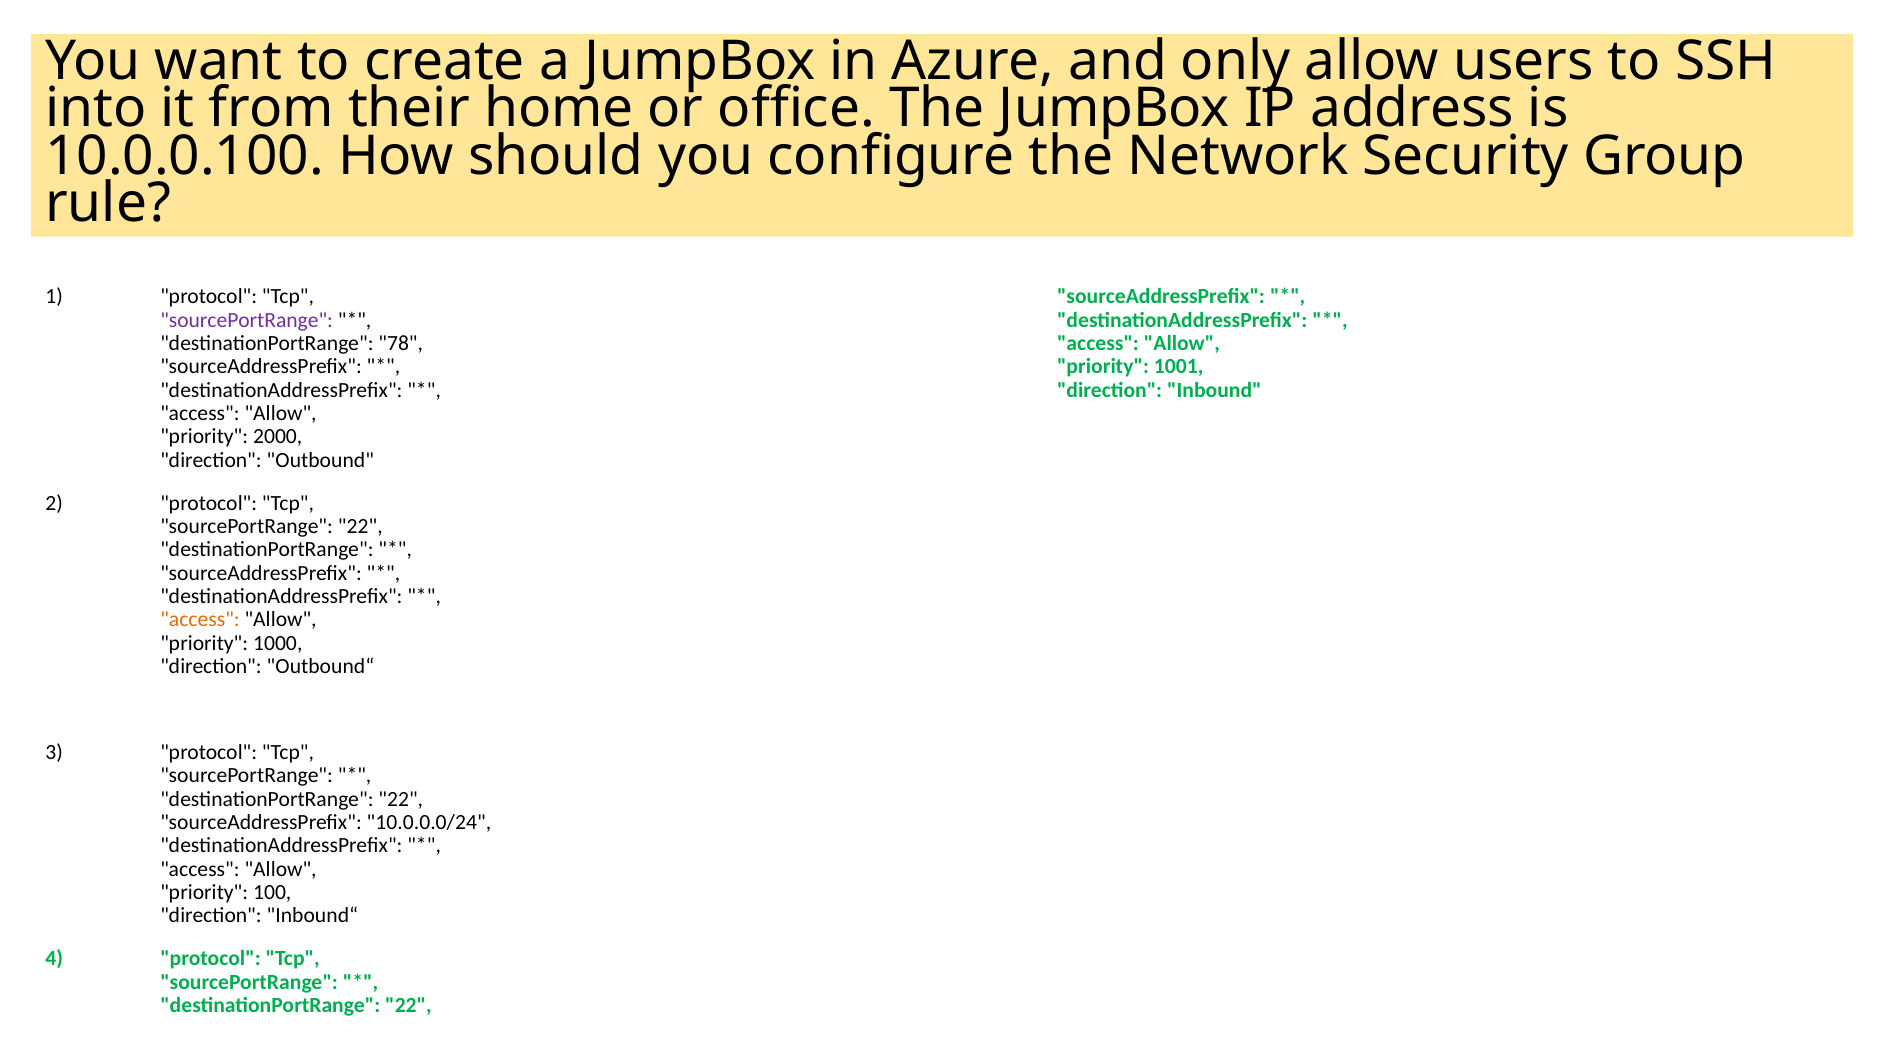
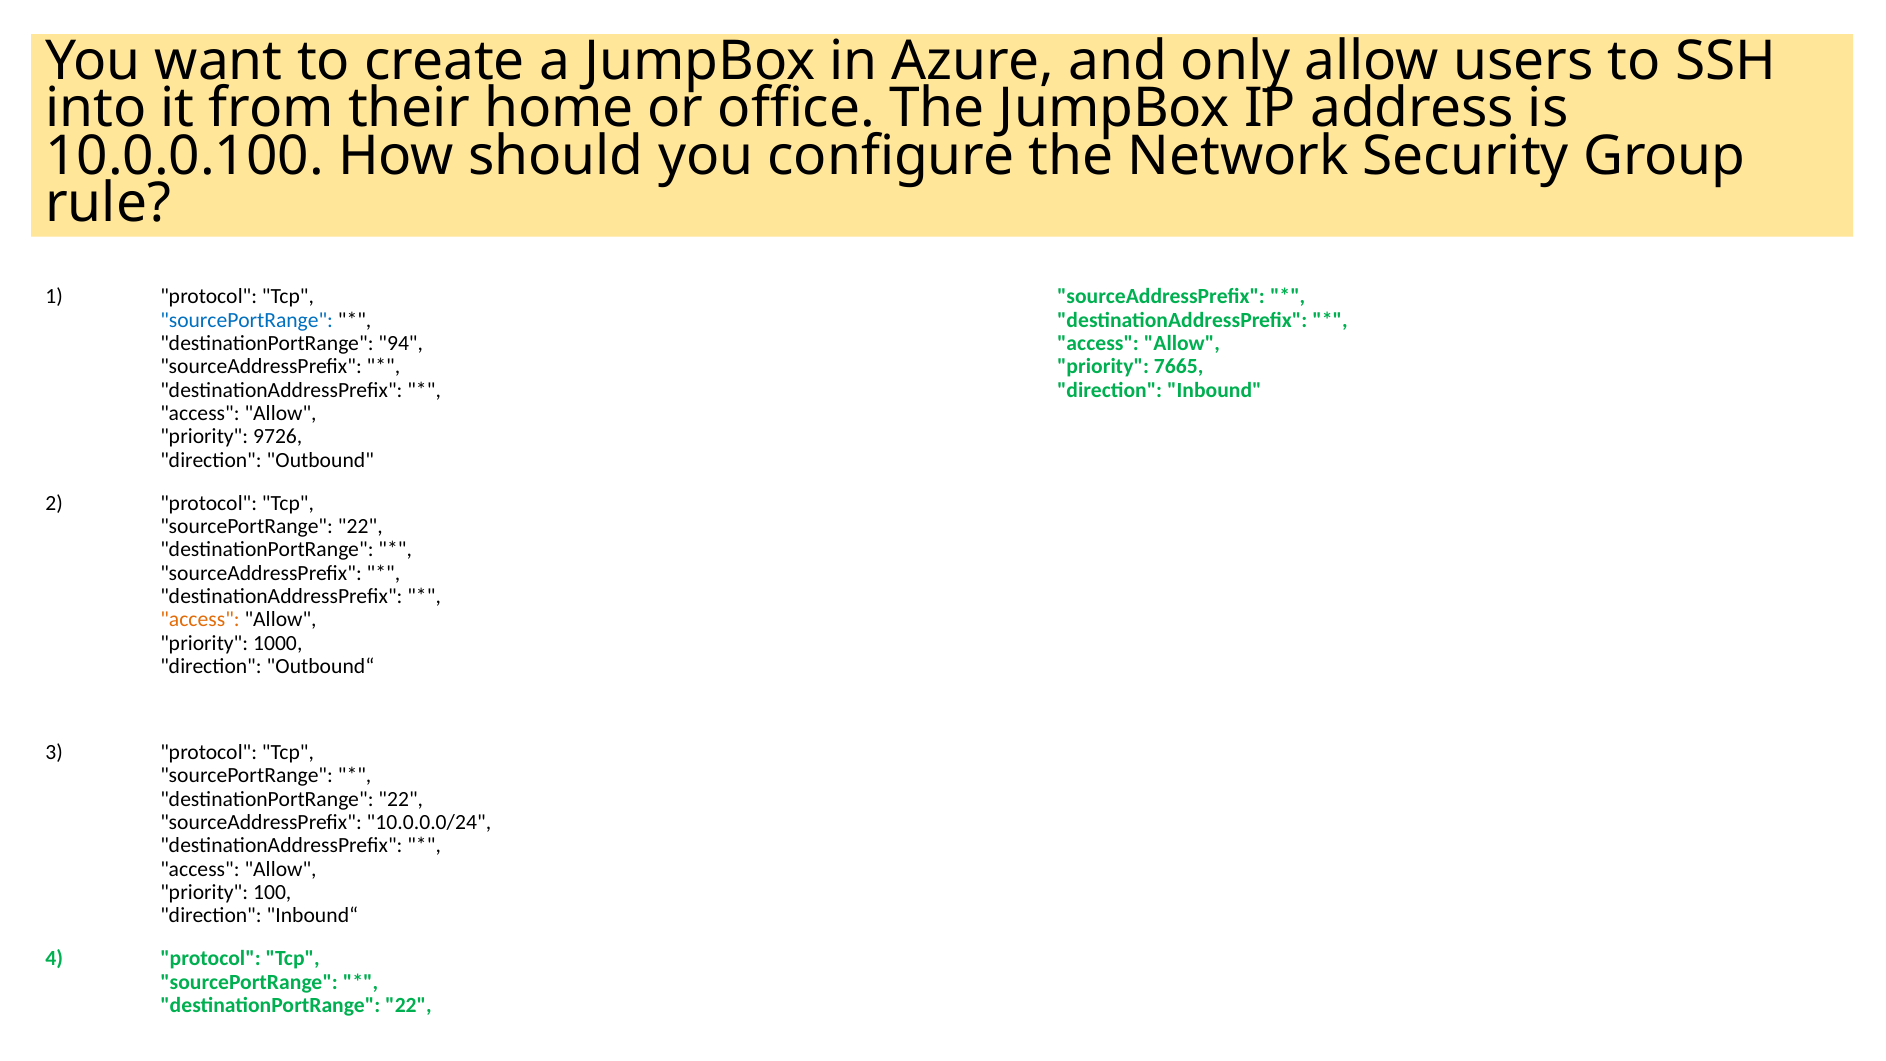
sourcePortRange at (247, 320) colour: purple -> blue
78: 78 -> 94
1001: 1001 -> 7665
2000: 2000 -> 9726
